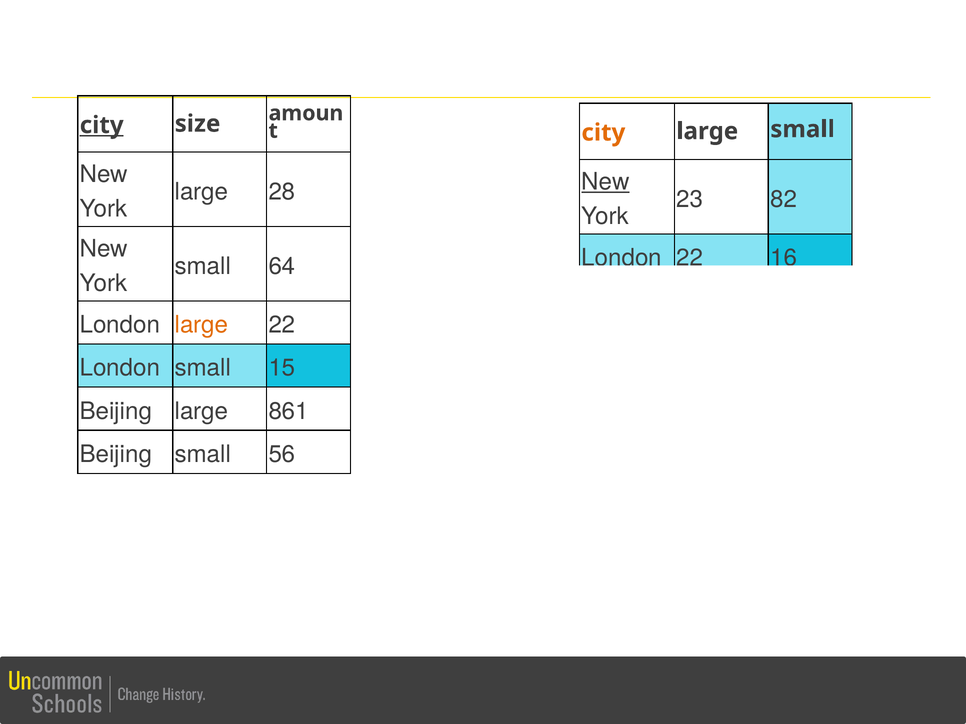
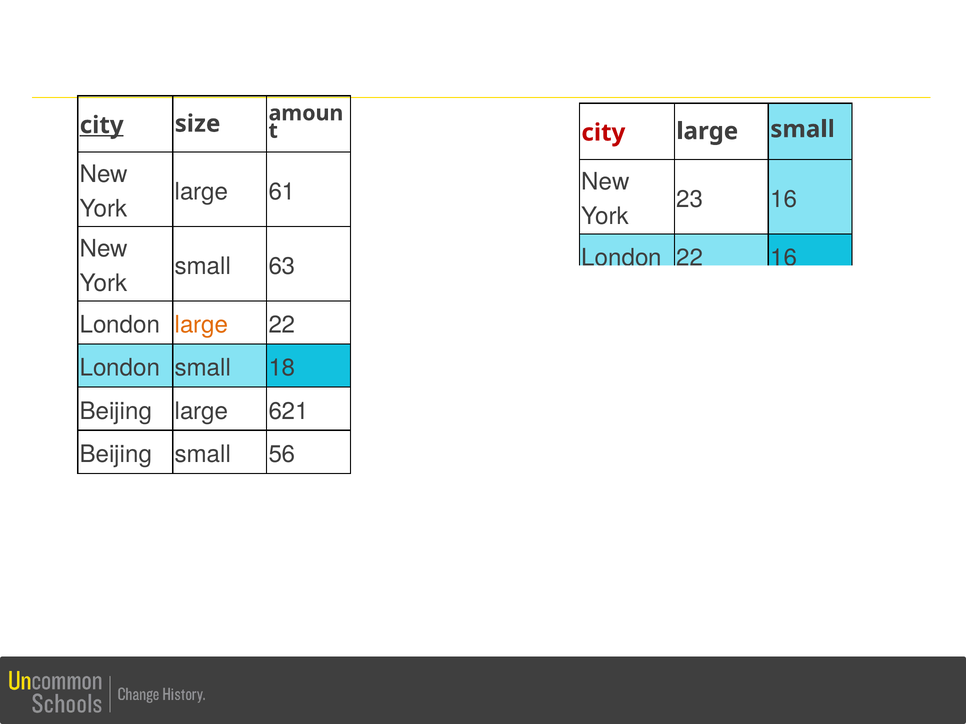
city at (603, 133) colour: orange -> red
New at (605, 182) underline: present -> none
28: 28 -> 61
23 82: 82 -> 16
64: 64 -> 63
15: 15 -> 18
861: 861 -> 621
